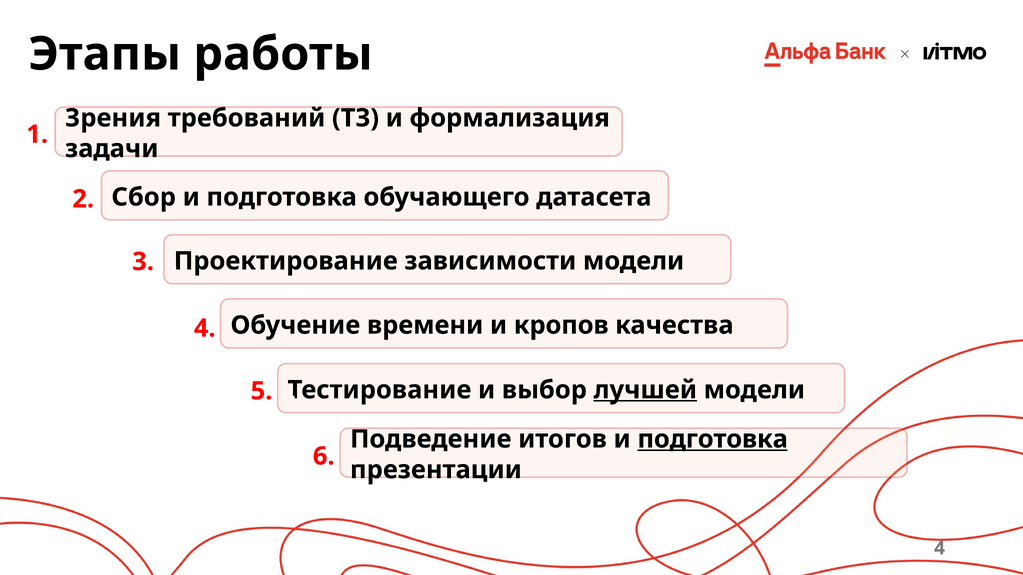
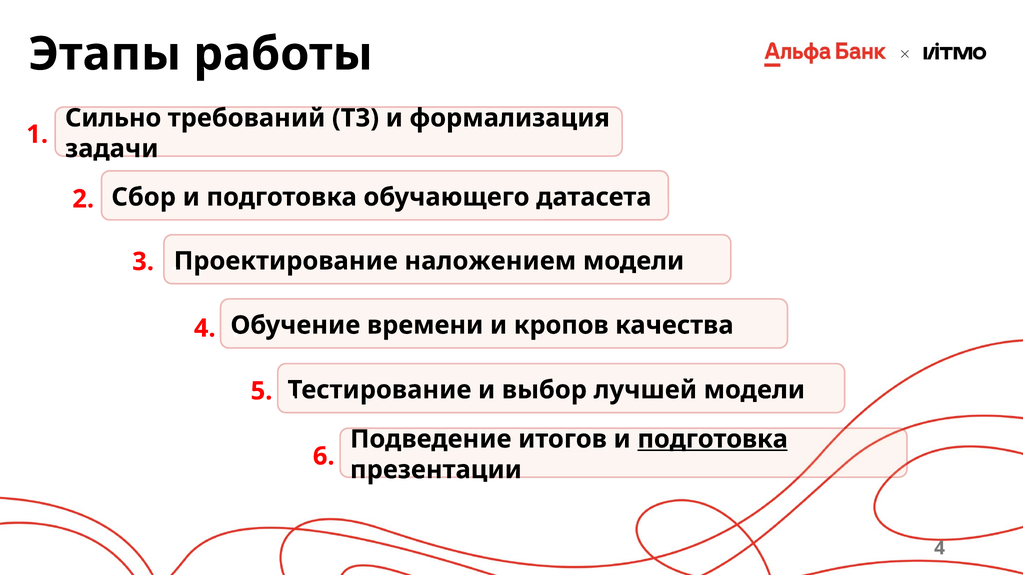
Зрения: Зрения -> Сильно
зависимости: зависимости -> наложением
лучшей underline: present -> none
